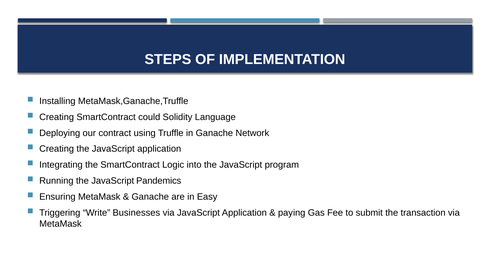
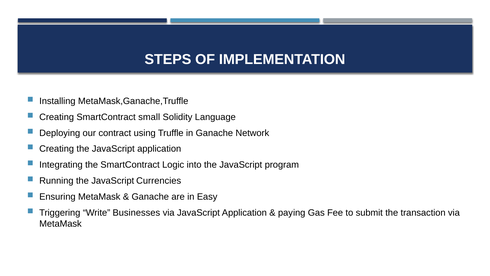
could: could -> small
Pandemics: Pandemics -> Currencies
